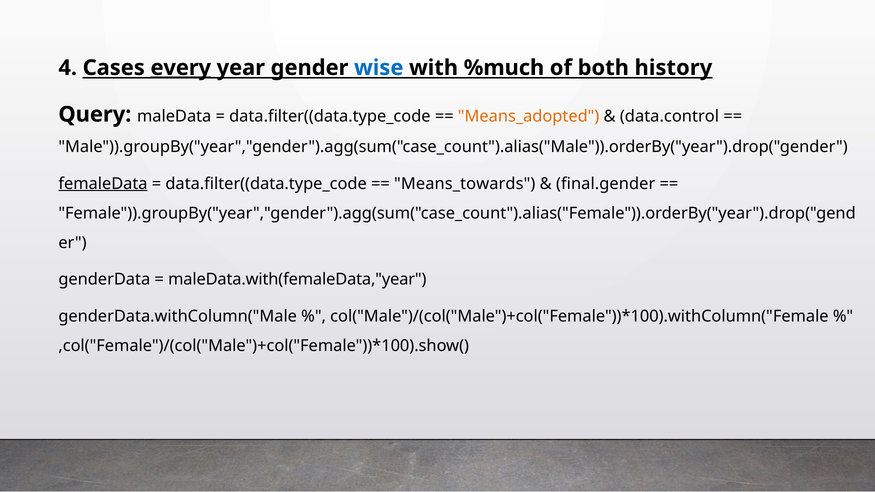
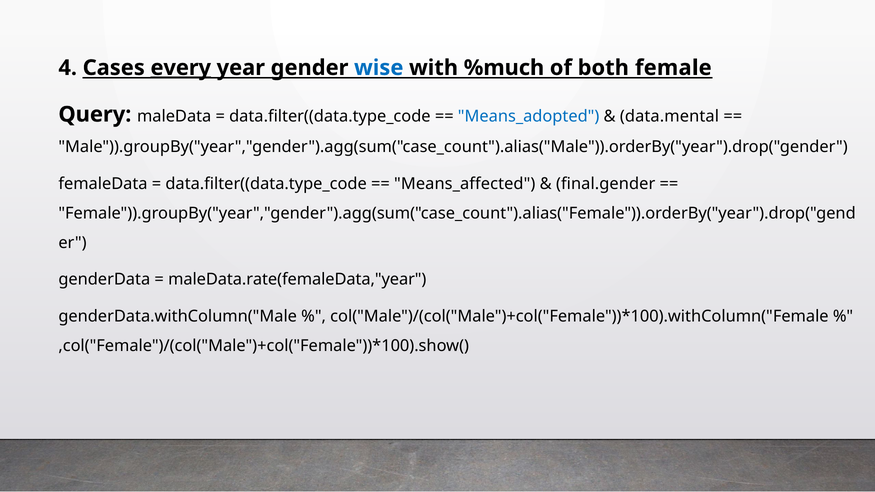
history: history -> female
Means_adopted colour: orange -> blue
data.control: data.control -> data.mental
femaleData underline: present -> none
Means_towards: Means_towards -> Means_affected
maleData.with(femaleData,"year: maleData.with(femaleData,"year -> maleData.rate(femaleData,"year
